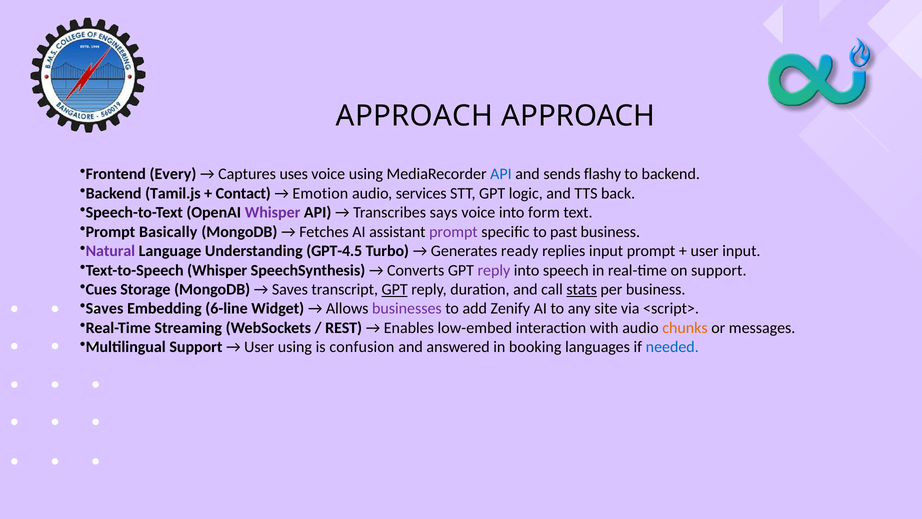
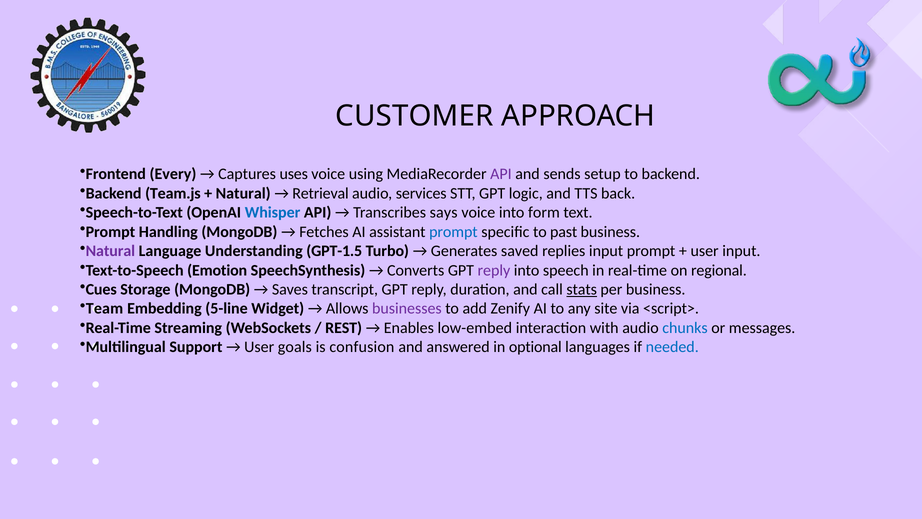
APPROACH at (414, 116): APPROACH -> CUSTOMER
API at (501, 174) colour: blue -> purple
flashy: flashy -> setup
Tamil.js: Tamil.js -> Team.js
Contact at (243, 193): Contact -> Natural
Emotion: Emotion -> Retrieval
Whisper at (273, 212) colour: purple -> blue
Basically: Basically -> Handling
prompt at (453, 232) colour: purple -> blue
GPT-4.5: GPT-4.5 -> GPT-1.5
ready: ready -> saved
Text-to-Speech Whisper: Whisper -> Emotion
on support: support -> regional
GPT at (395, 289) underline: present -> none
Saves at (105, 308): Saves -> Team
6-line: 6-line -> 5-line
chunks colour: orange -> blue
User using: using -> goals
booking: booking -> optional
